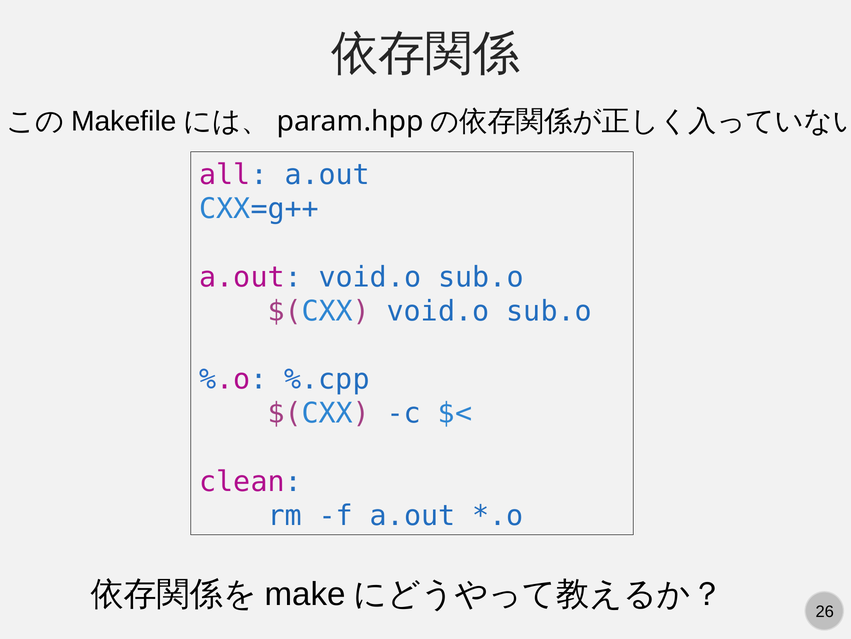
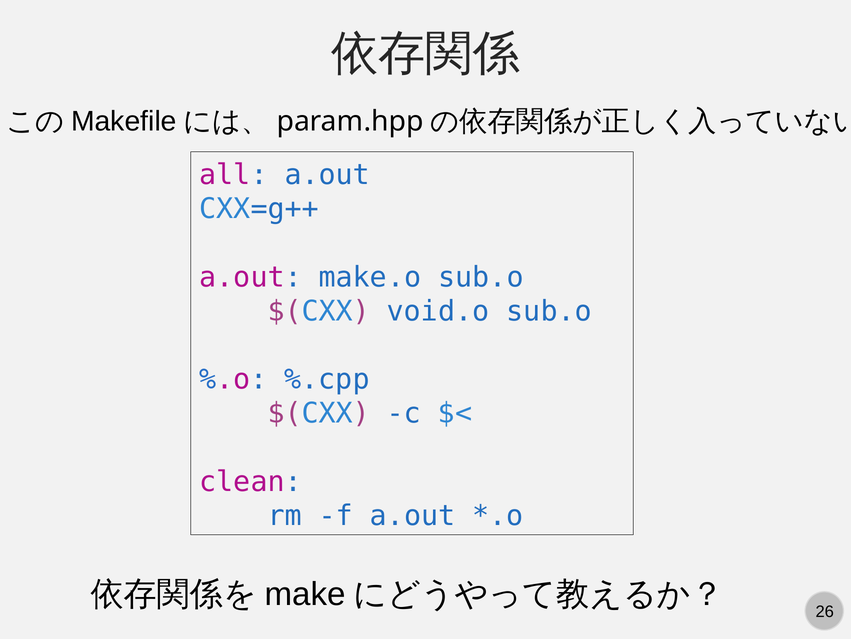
a.out void.o: void.o -> make.o
